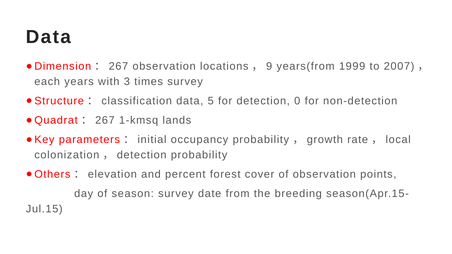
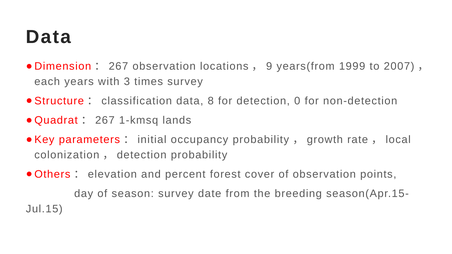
5: 5 -> 8
